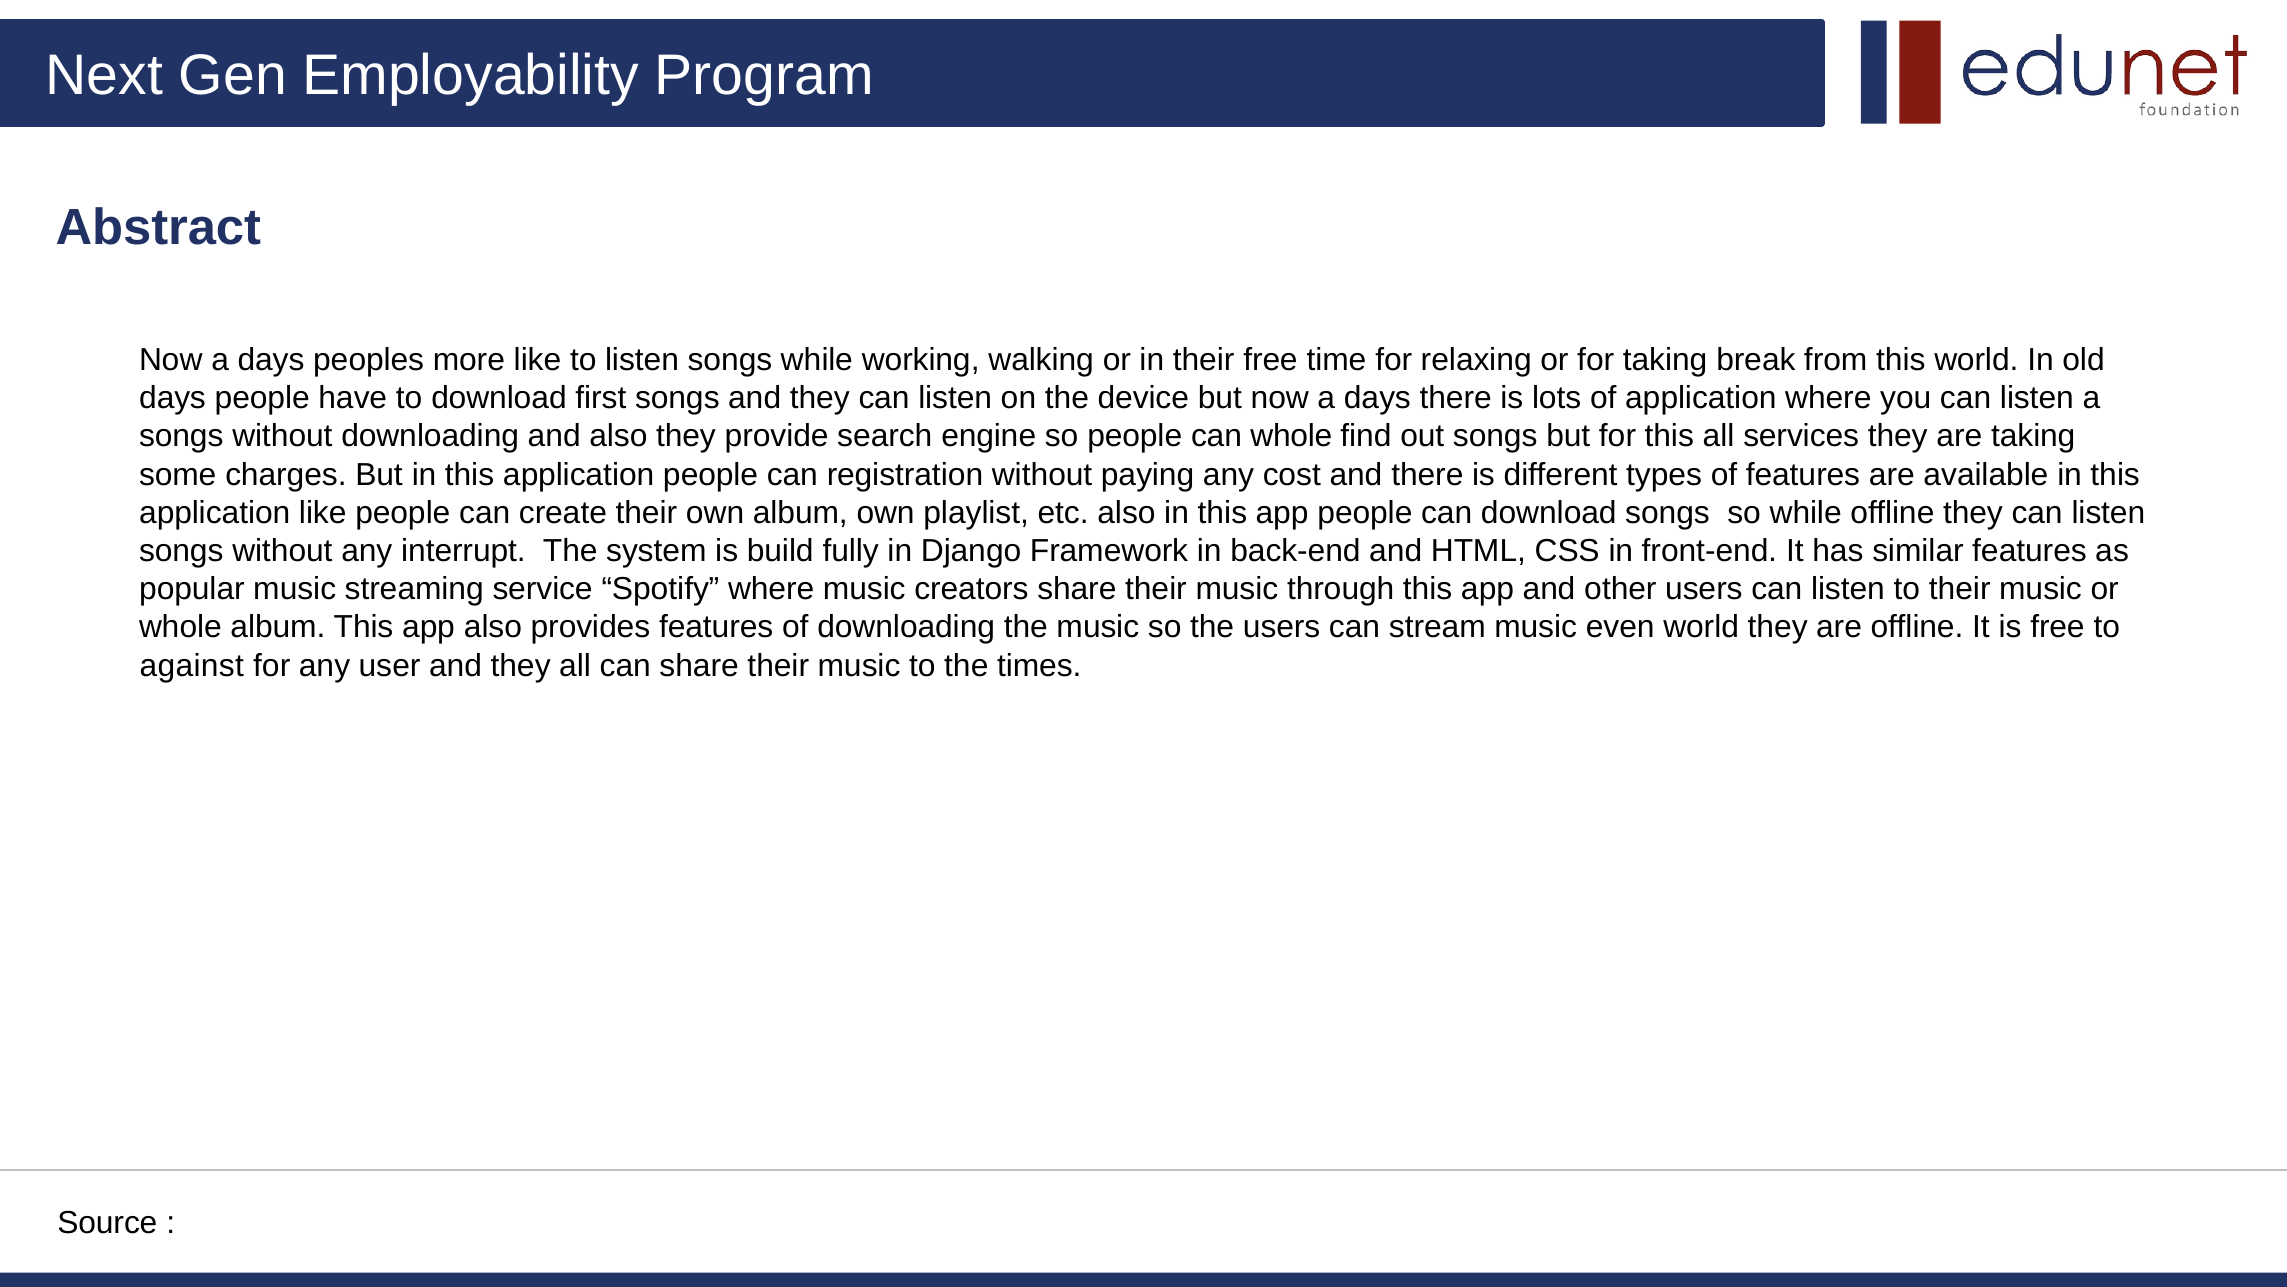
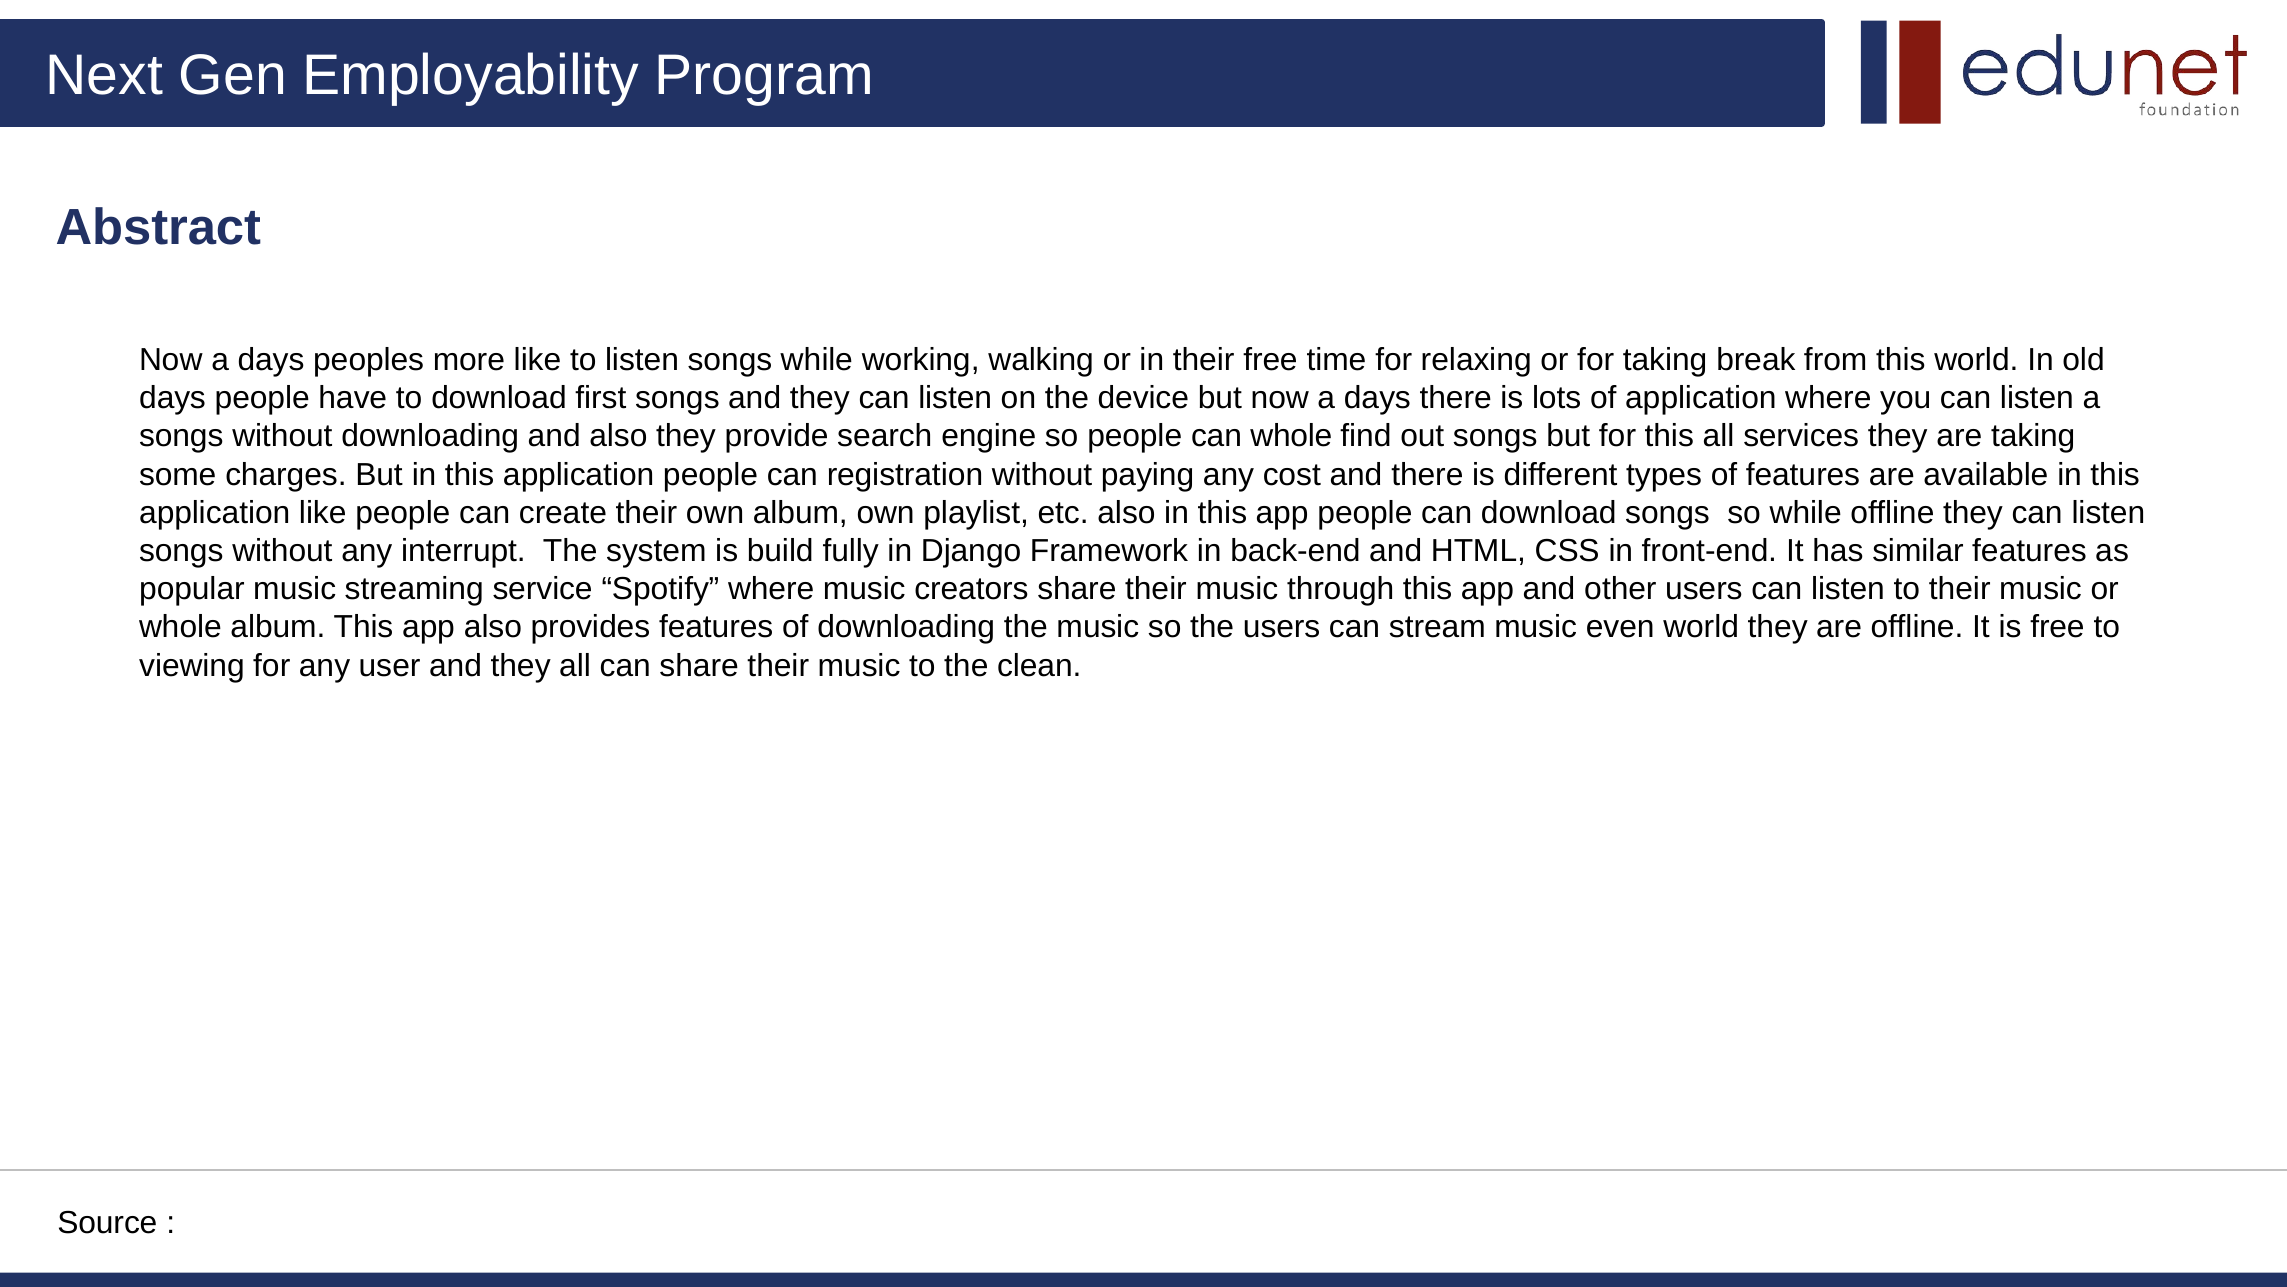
against: against -> viewing
times: times -> clean
